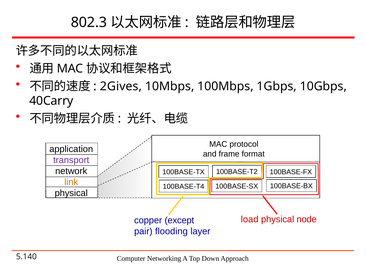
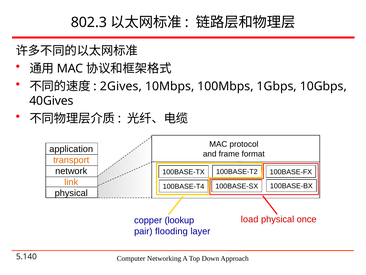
40Carry: 40Carry -> 40Gives
transport colour: purple -> orange
node: node -> once
except: except -> lookup
